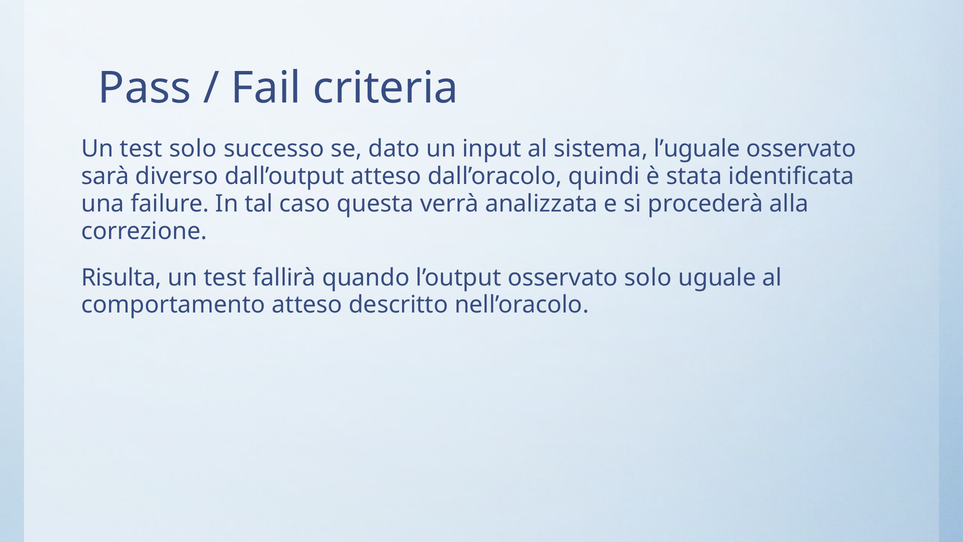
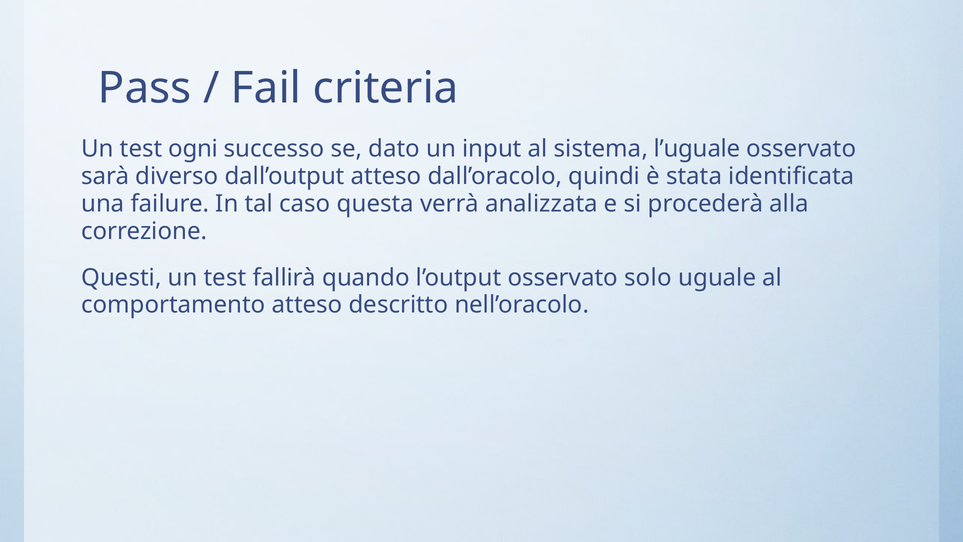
test solo: solo -> ogni
Risulta: Risulta -> Questi
